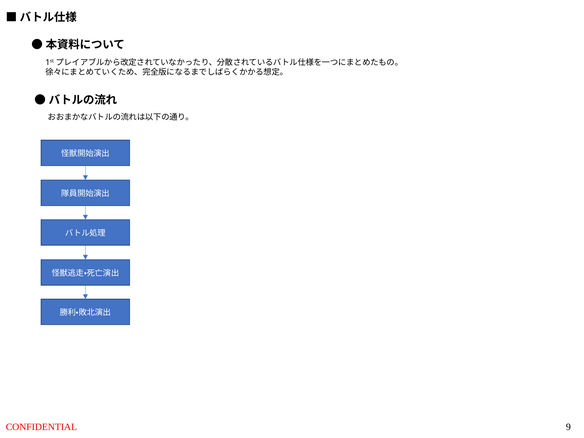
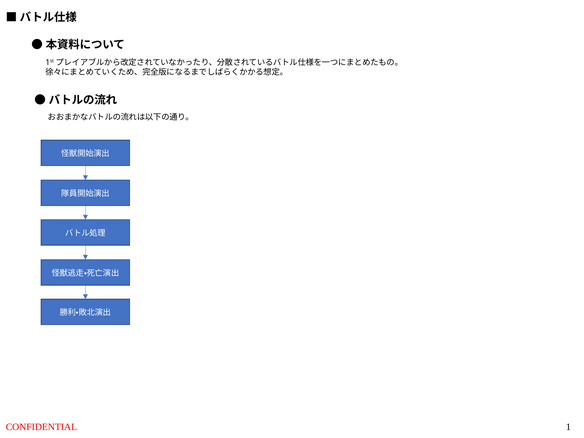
9: 9 -> 1
